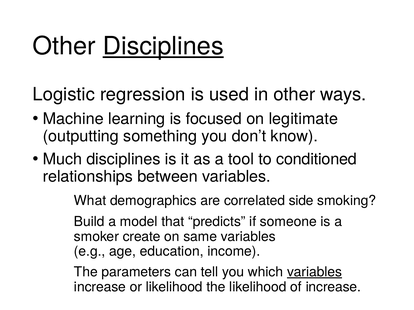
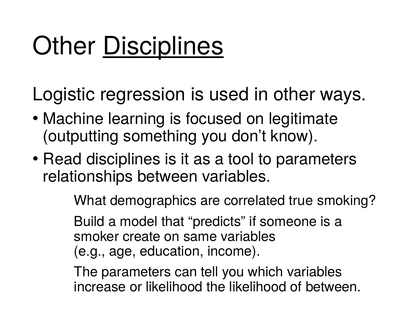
Much: Much -> Read
to conditioned: conditioned -> parameters
side: side -> true
variables at (315, 272) underline: present -> none
of increase: increase -> between
